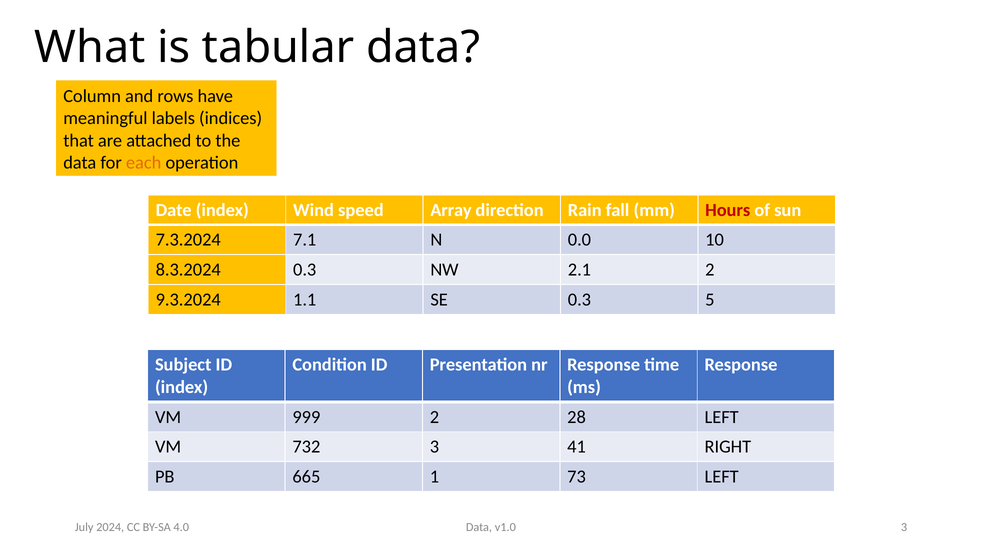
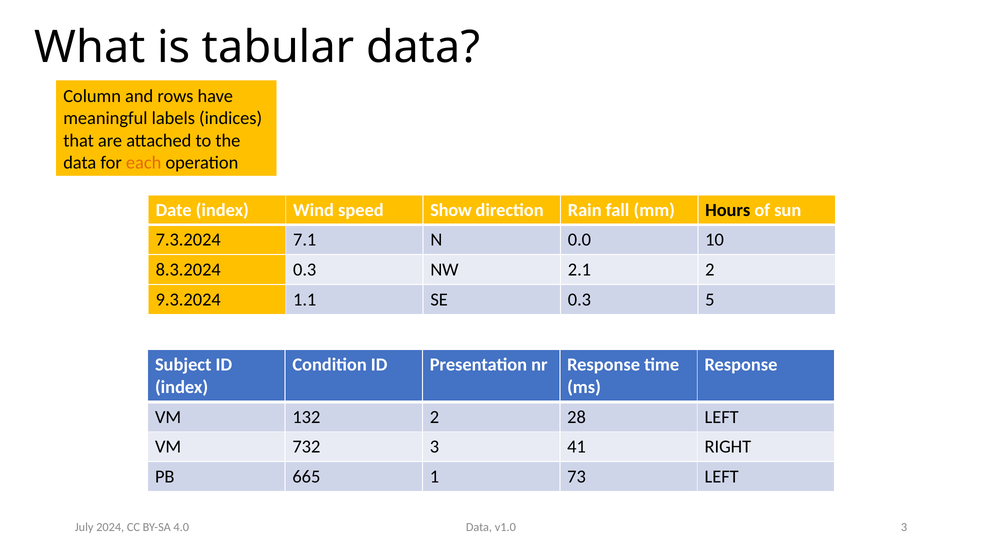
Array: Array -> Show
Hours colour: red -> black
999: 999 -> 132
